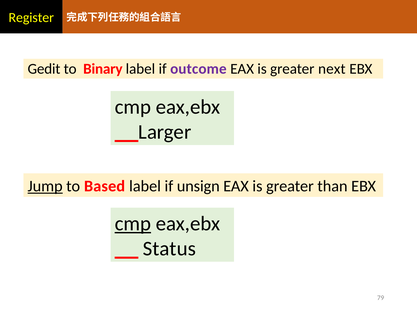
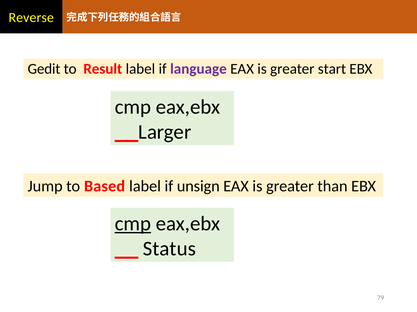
Register: Register -> Reverse
Binary: Binary -> Result
outcome: outcome -> language
next: next -> start
Jump underline: present -> none
